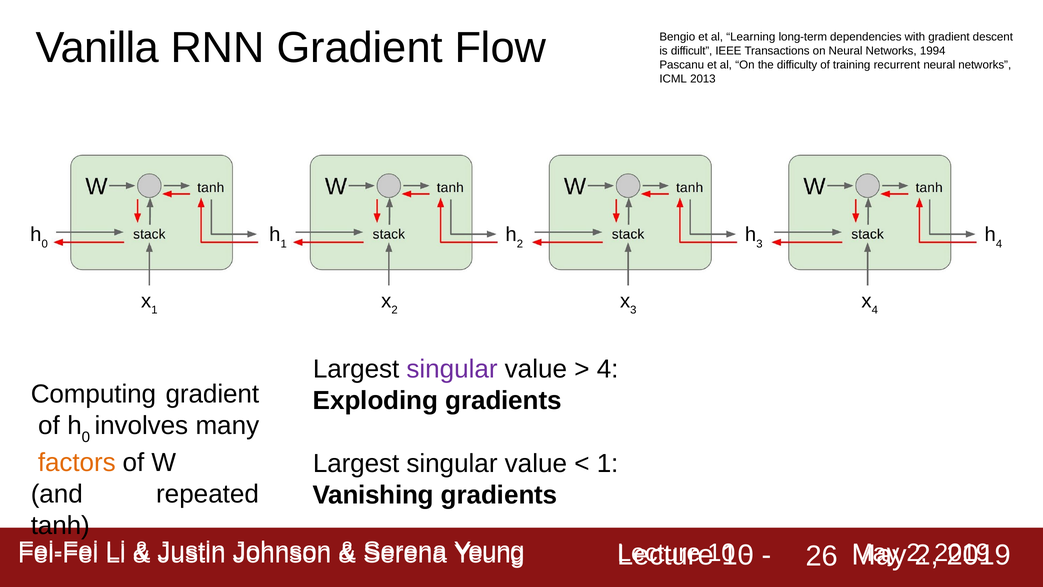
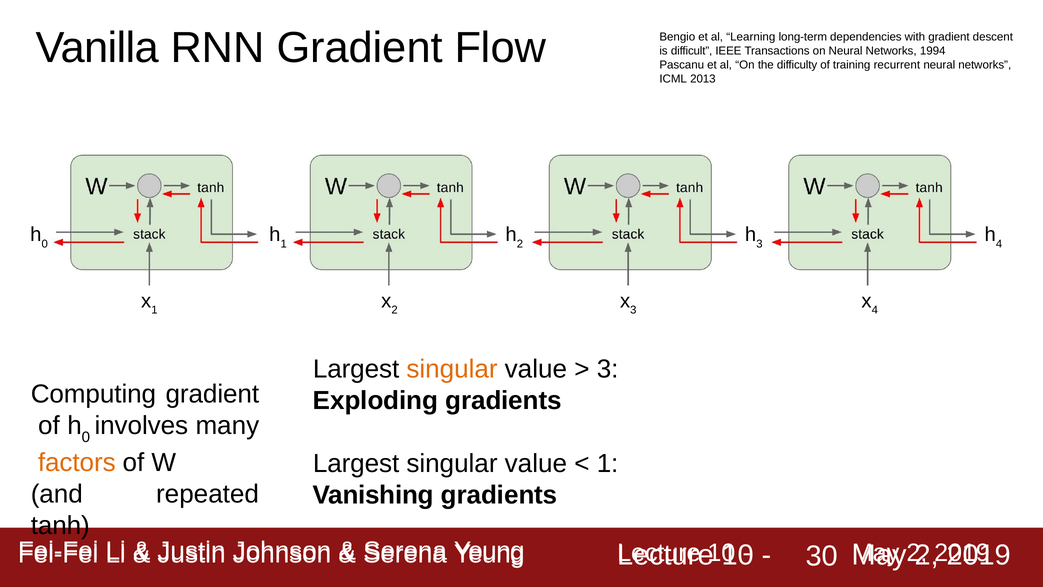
singular at (452, 369) colour: purple -> orange
4 at (608, 369): 4 -> 3
26: 26 -> 30
